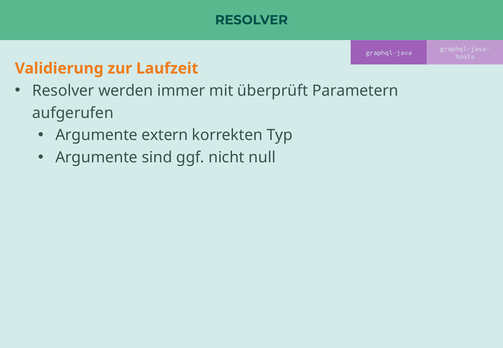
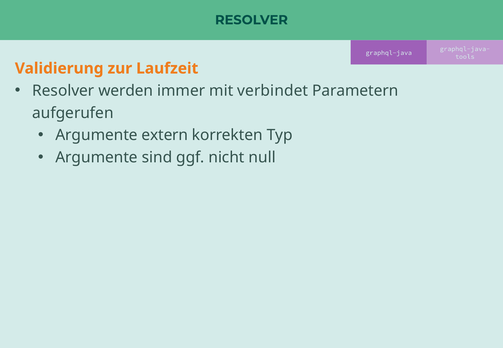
überprüft: überprüft -> verbindet
